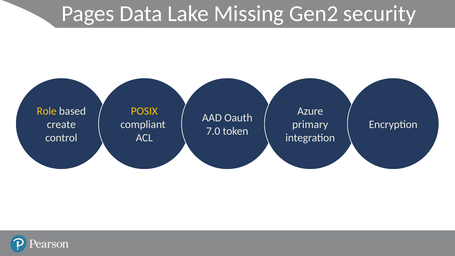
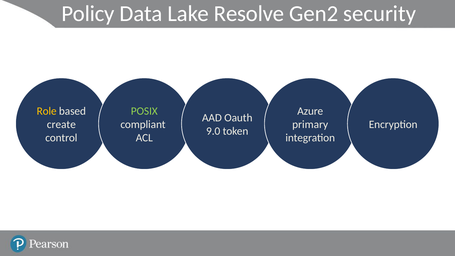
Pages: Pages -> Policy
Missing: Missing -> Resolve
POSIX colour: yellow -> light green
7.0: 7.0 -> 9.0
